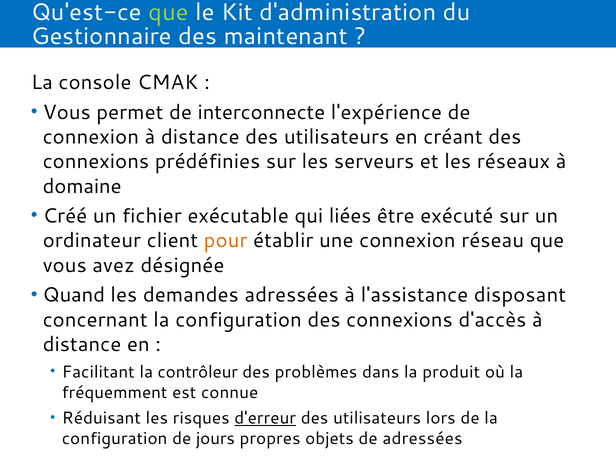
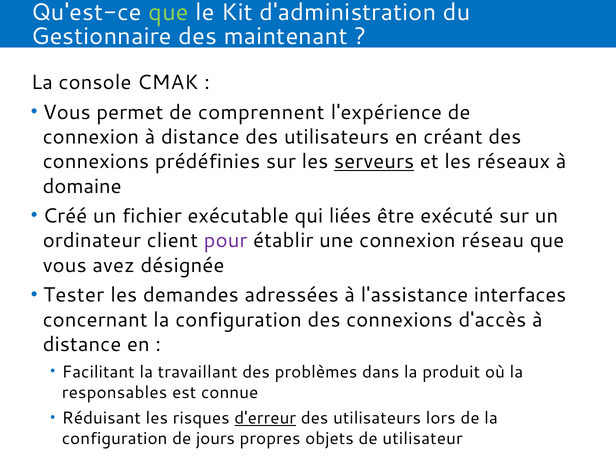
interconnecte: interconnecte -> comprennent
serveurs underline: none -> present
pour colour: orange -> purple
Quand: Quand -> Tester
disposant: disposant -> interfaces
contrôleur: contrôleur -> travaillant
fréquemment: fréquemment -> responsables
de adressées: adressées -> utilisateur
